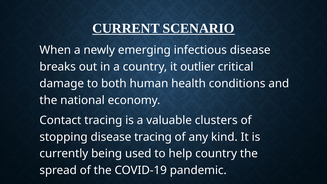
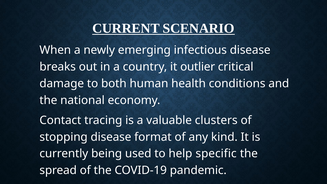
disease tracing: tracing -> format
help country: country -> specific
